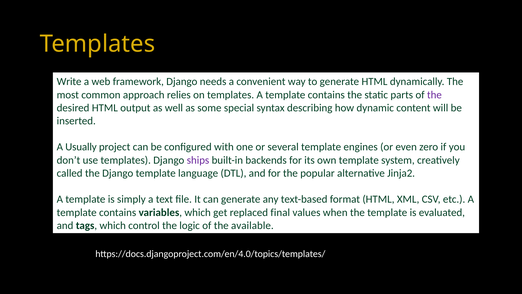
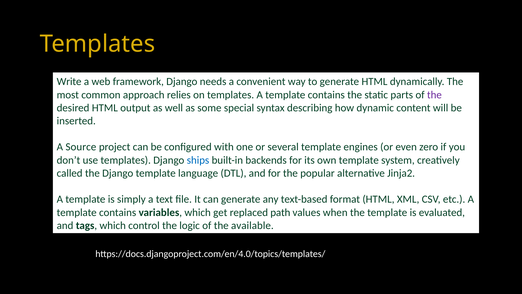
Usually: Usually -> Source
ships colour: purple -> blue
final: final -> path
